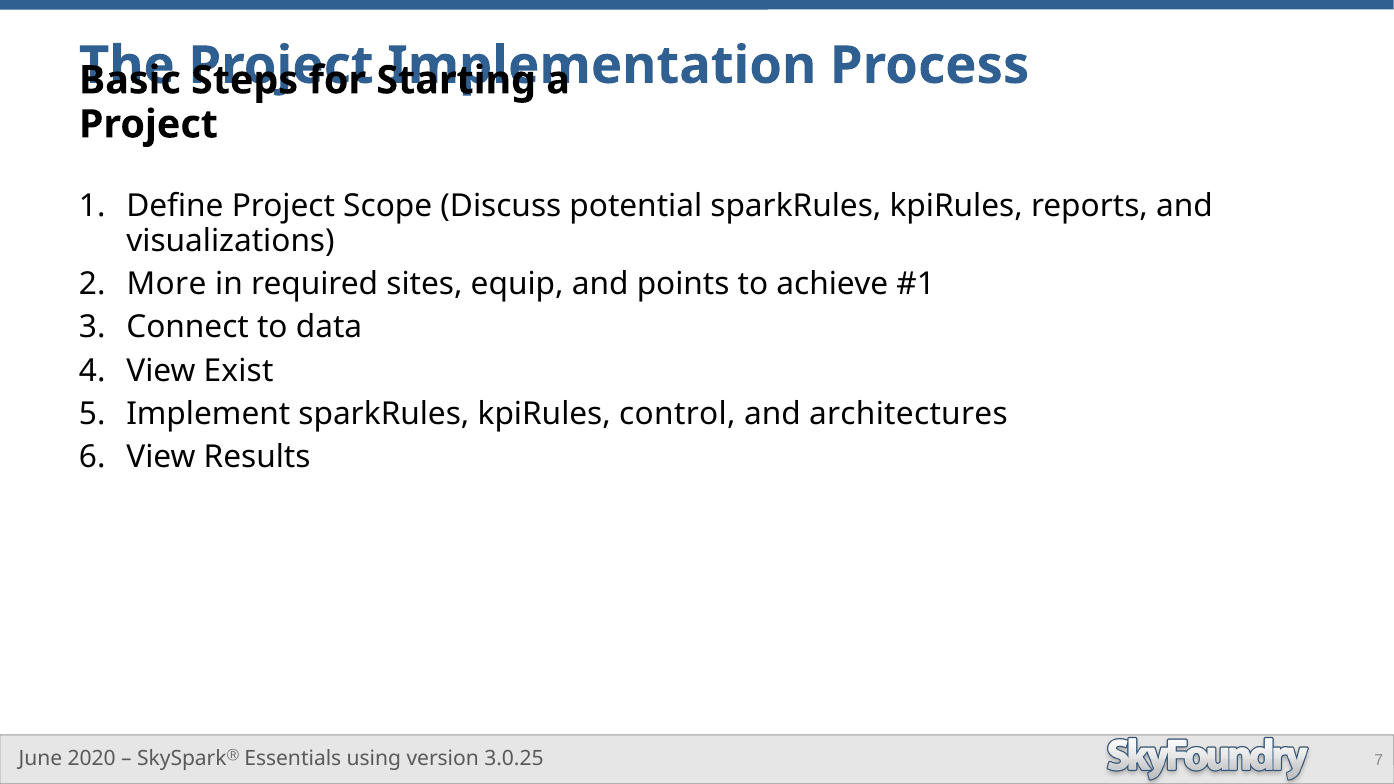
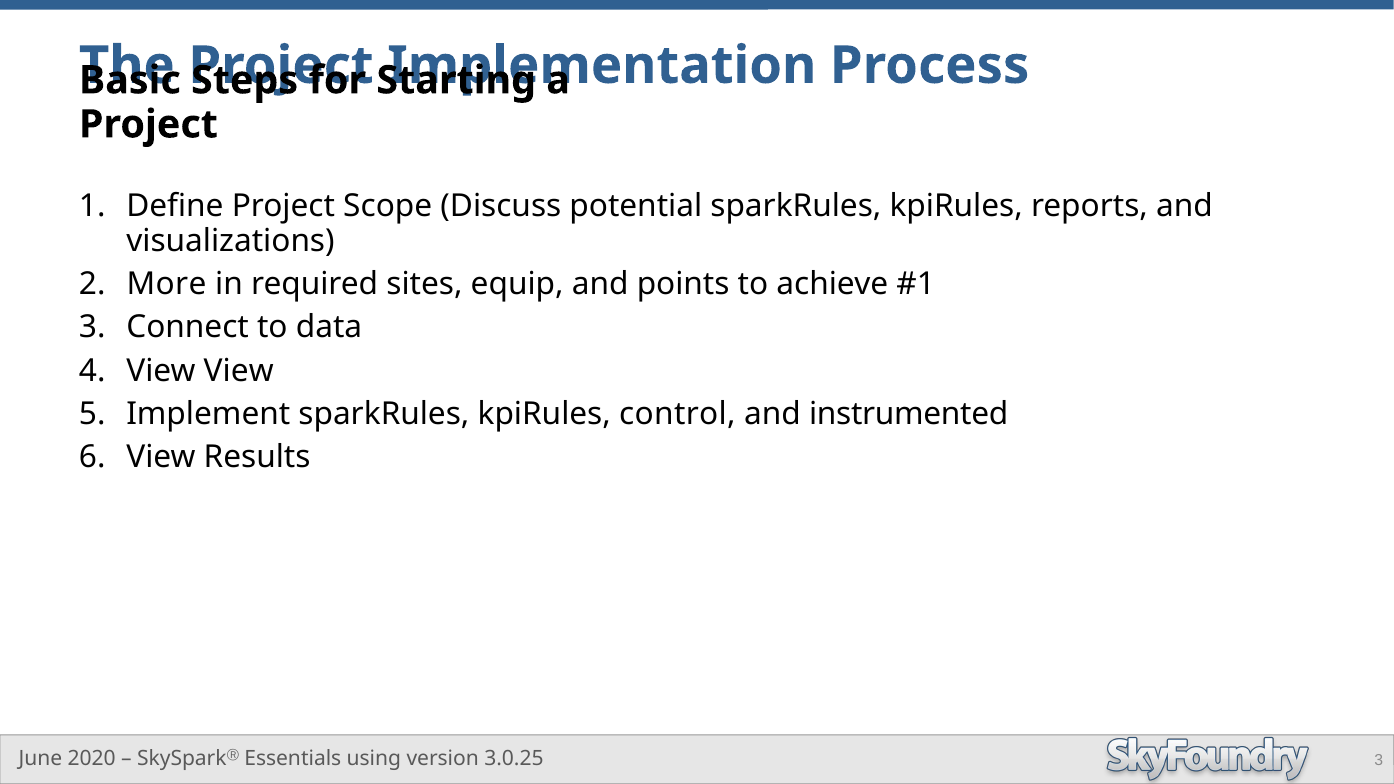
View Exist: Exist -> View
architectures: architectures -> instrumented
7 at (1379, 761): 7 -> 3
